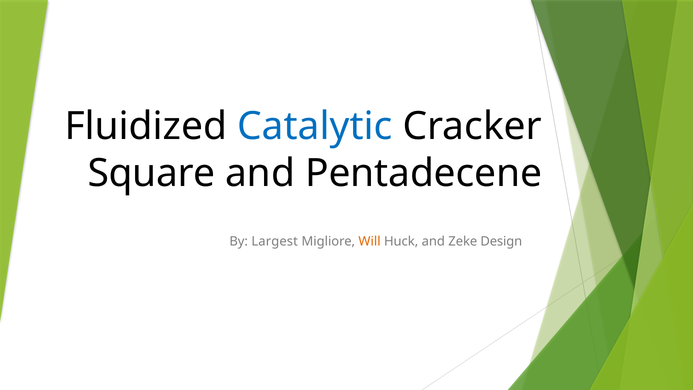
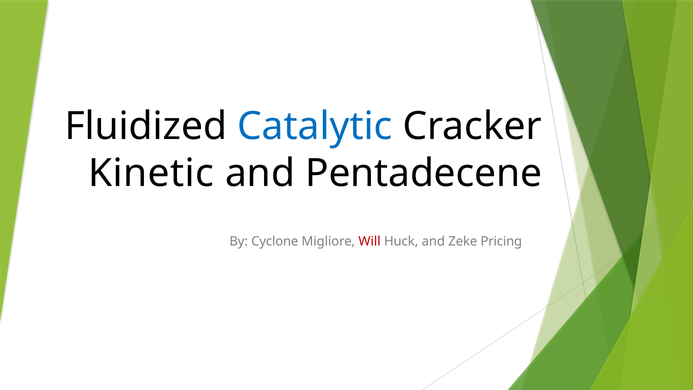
Square: Square -> Kinetic
Largest: Largest -> Cyclone
Will colour: orange -> red
Design: Design -> Pricing
